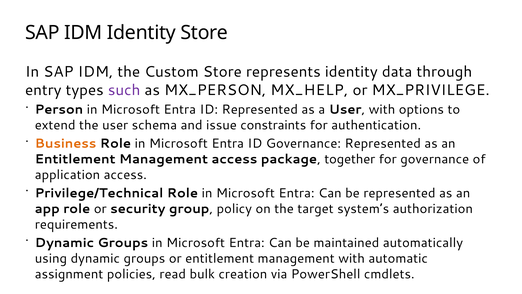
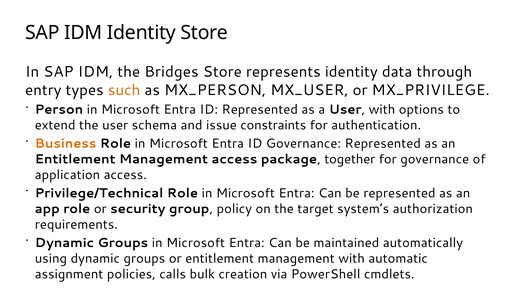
Custom: Custom -> Bridges
such colour: purple -> orange
MX_HELP: MX_HELP -> MX_USER
read: read -> calls
